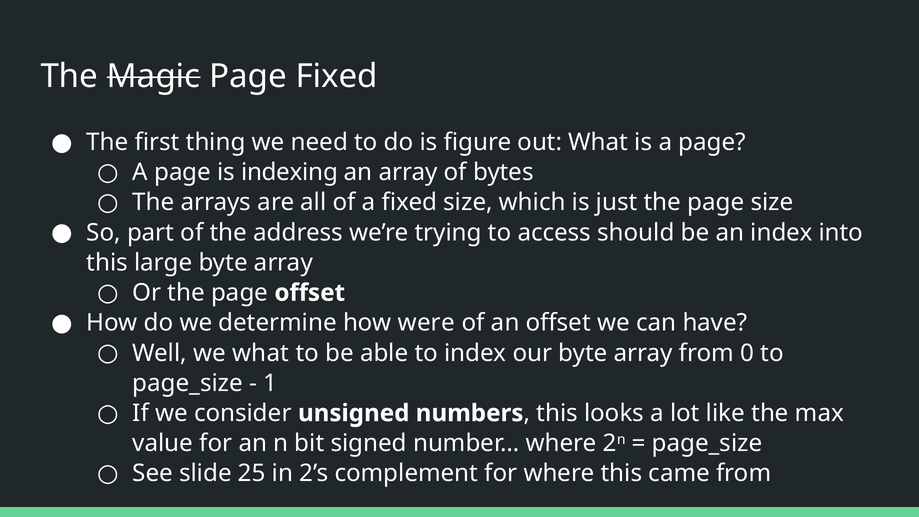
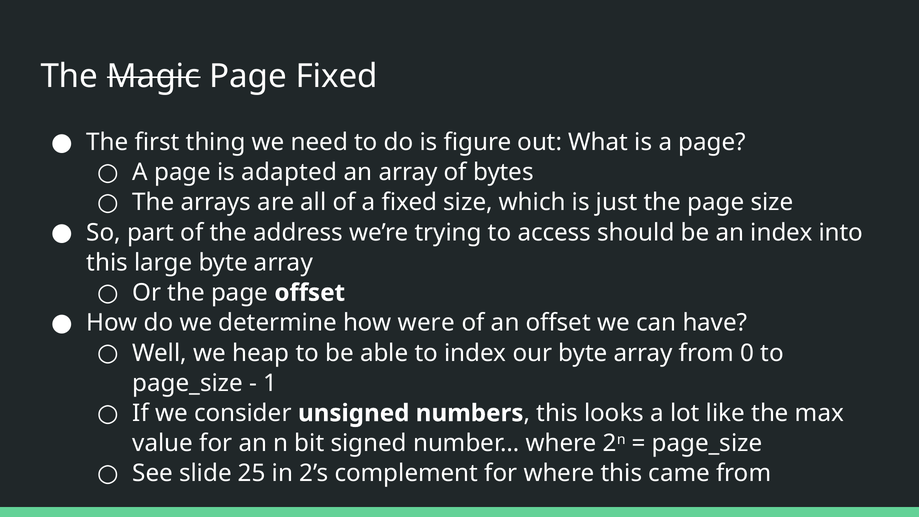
indexing: indexing -> adapted
we what: what -> heap
